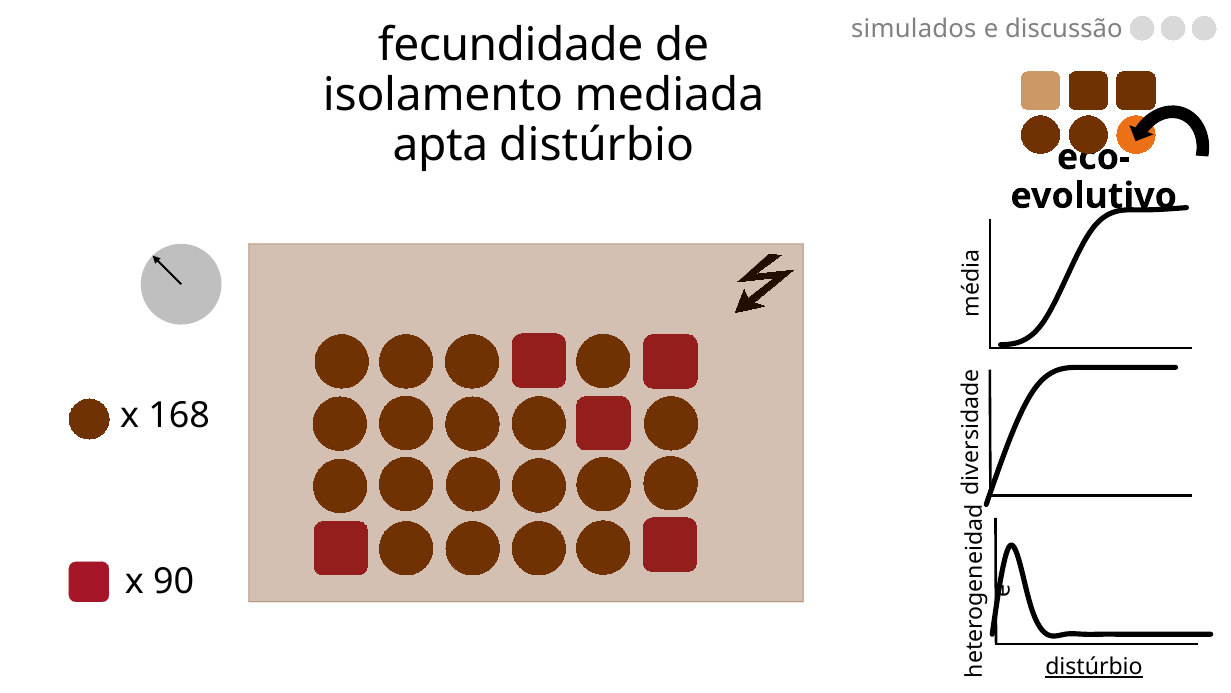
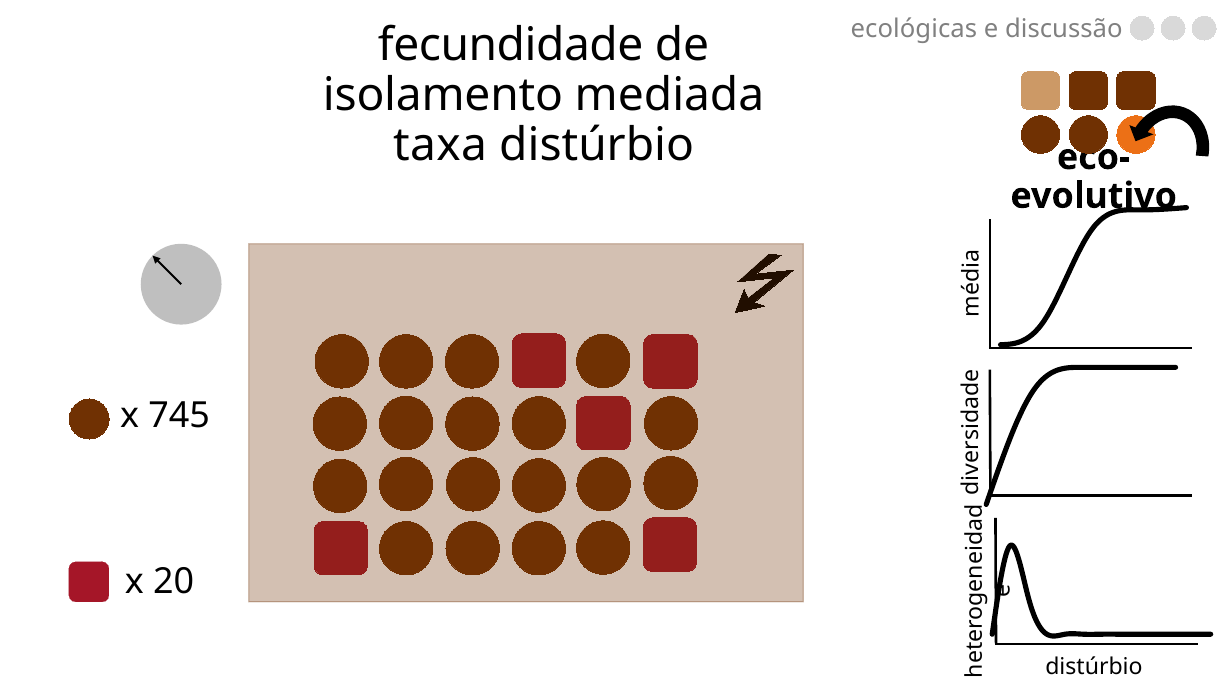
simulados: simulados -> ecológicas
apta: apta -> taxa
168: 168 -> 745
90: 90 -> 20
distúrbio at (1094, 667) underline: present -> none
